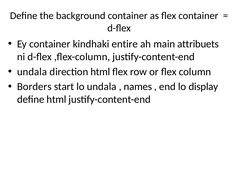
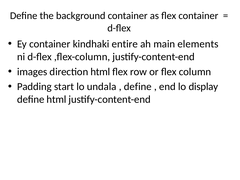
attribuets: attribuets -> elements
undala at (32, 72): undala -> images
Borders: Borders -> Padding
names at (138, 87): names -> define
